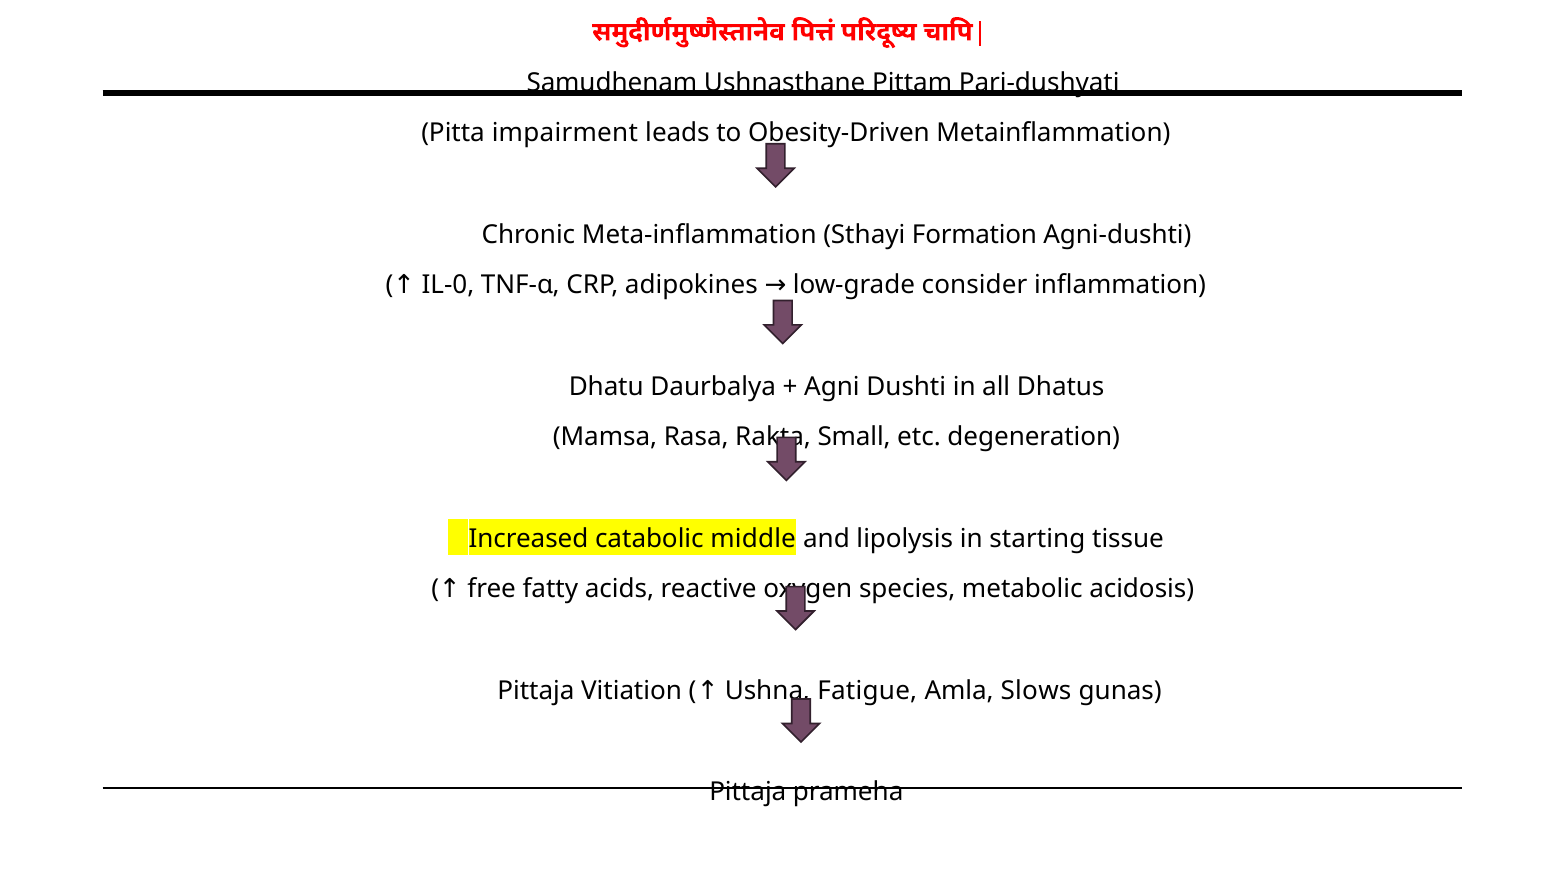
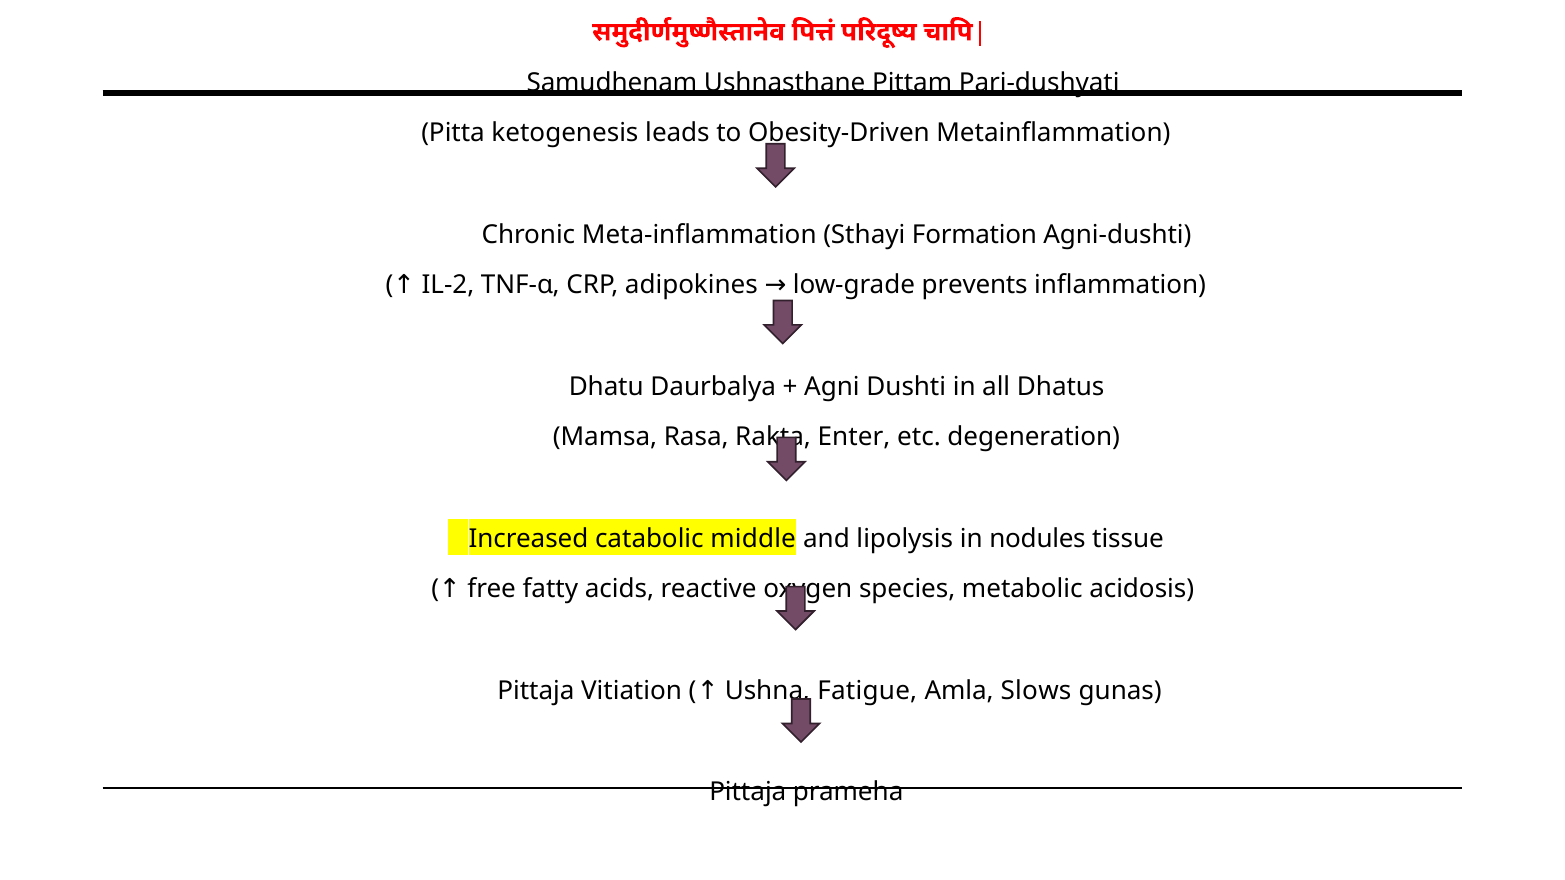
impairment: impairment -> ketogenesis
IL-0: IL-0 -> IL-2
consider: consider -> prevents
Small: Small -> Enter
starting: starting -> nodules
